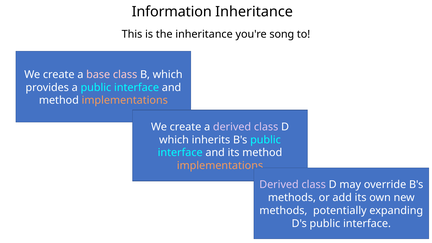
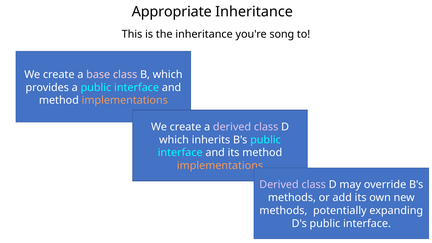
Information: Information -> Appropriate
